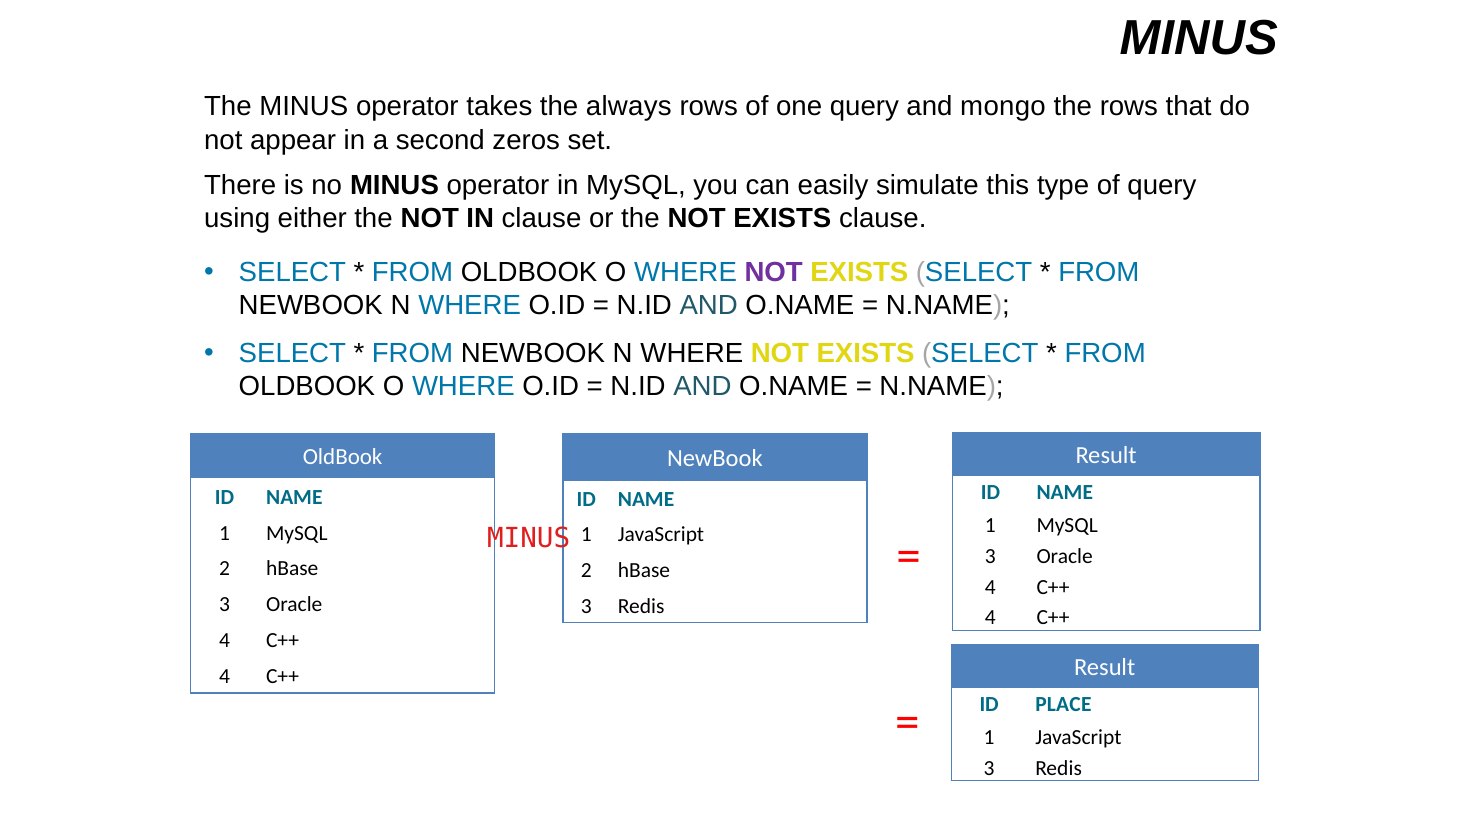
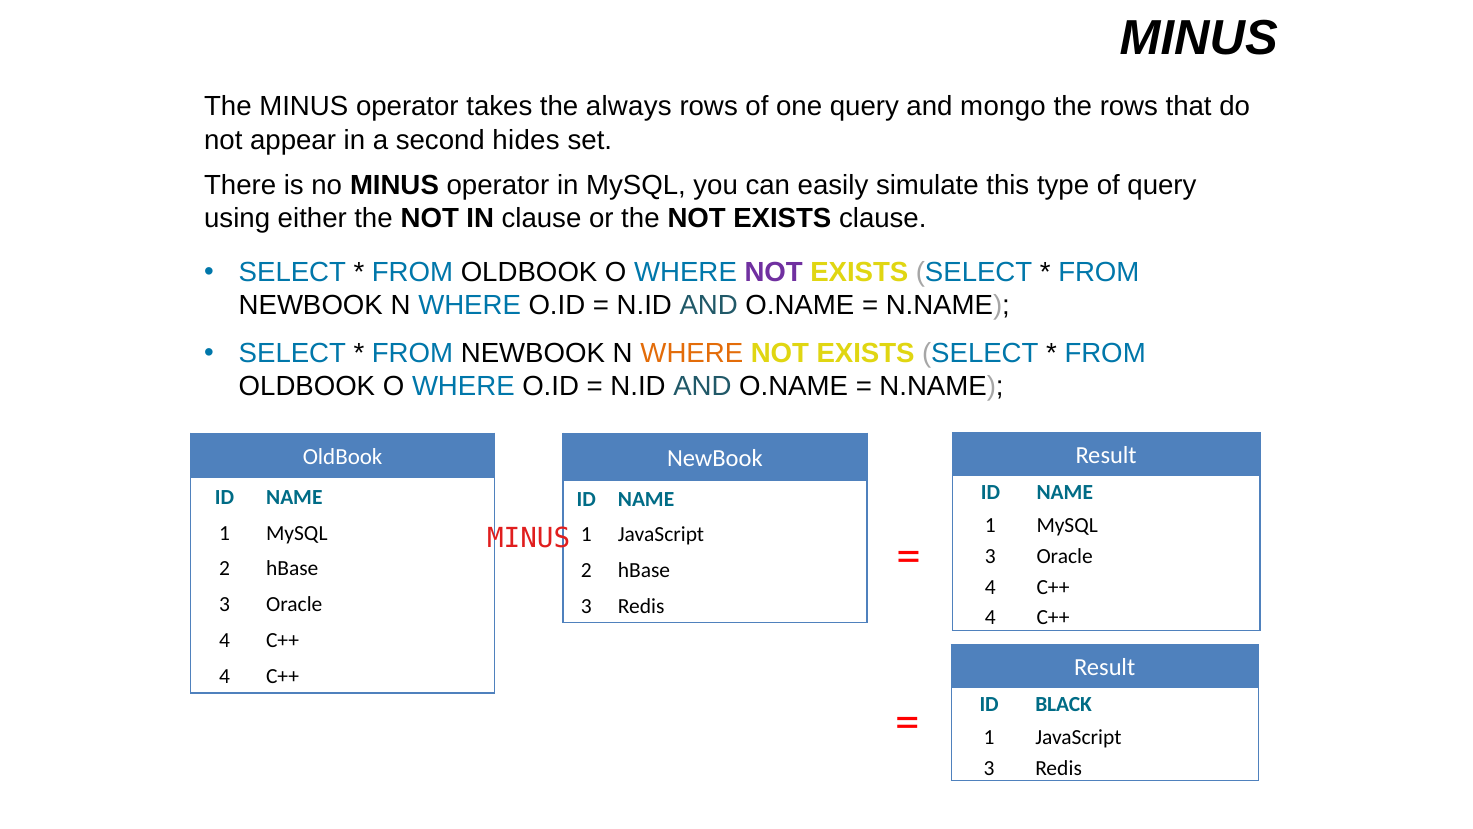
zeros: zeros -> hides
WHERE at (692, 354) colour: black -> orange
PLACE: PLACE -> BLACK
